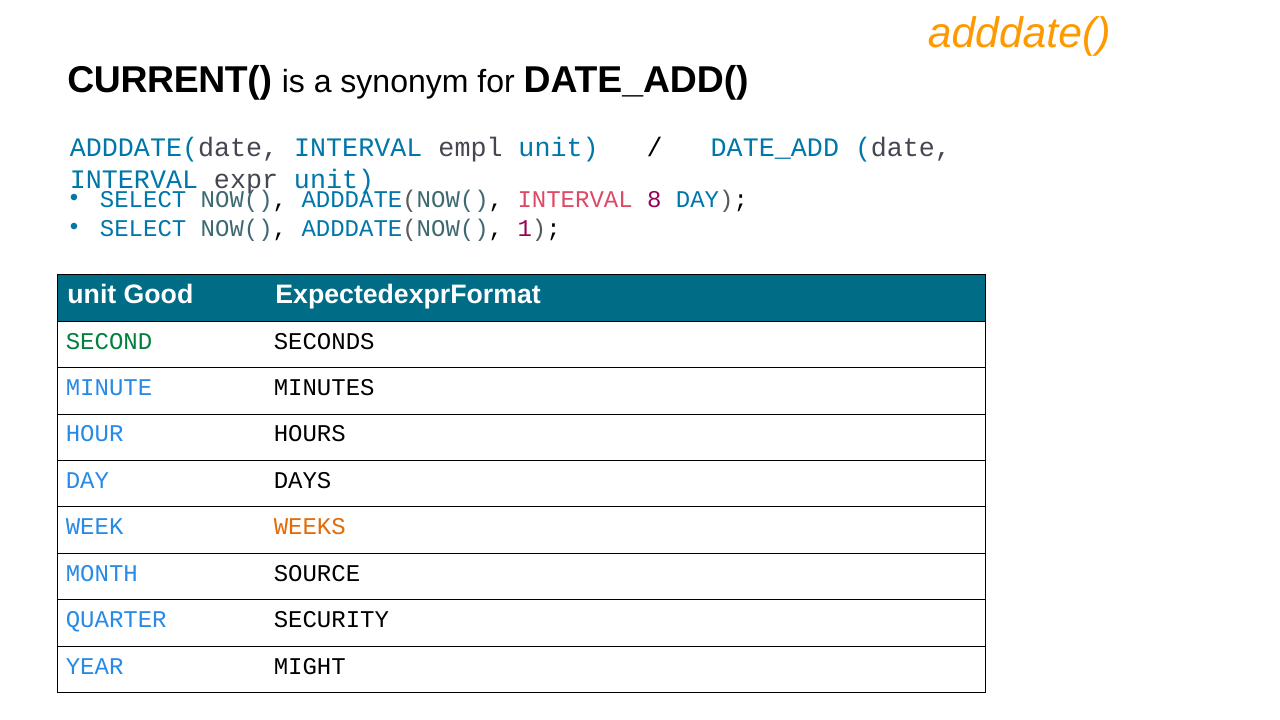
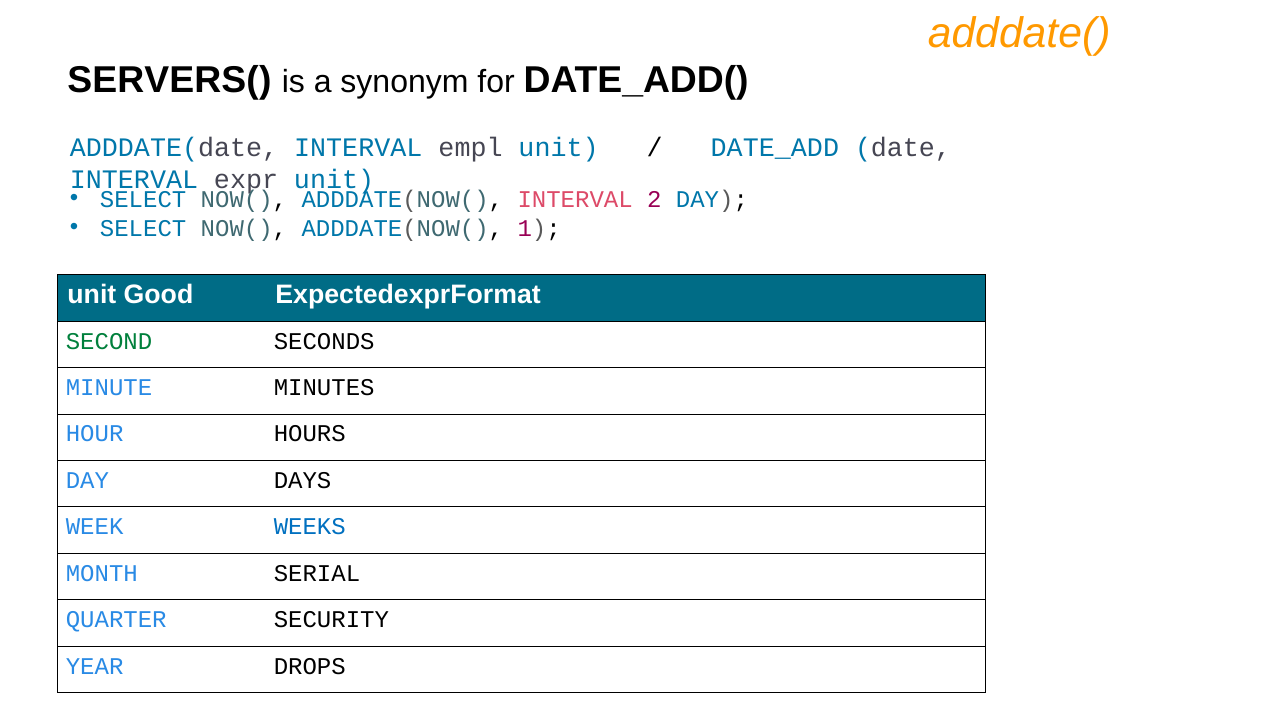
CURRENT(: CURRENT( -> SERVERS(
8: 8 -> 2
WEEKS colour: orange -> blue
SOURCE: SOURCE -> SERIAL
MIGHT: MIGHT -> DROPS
